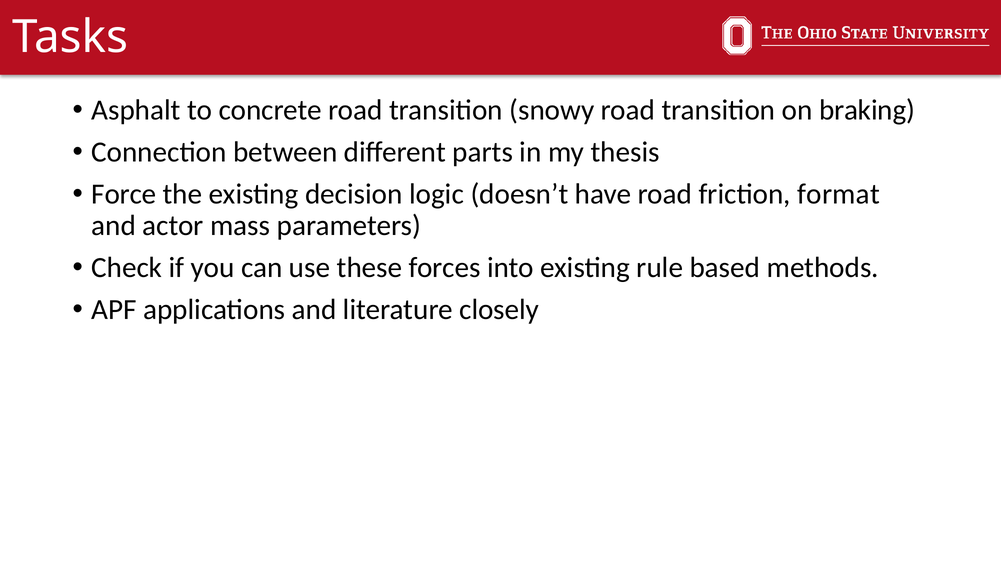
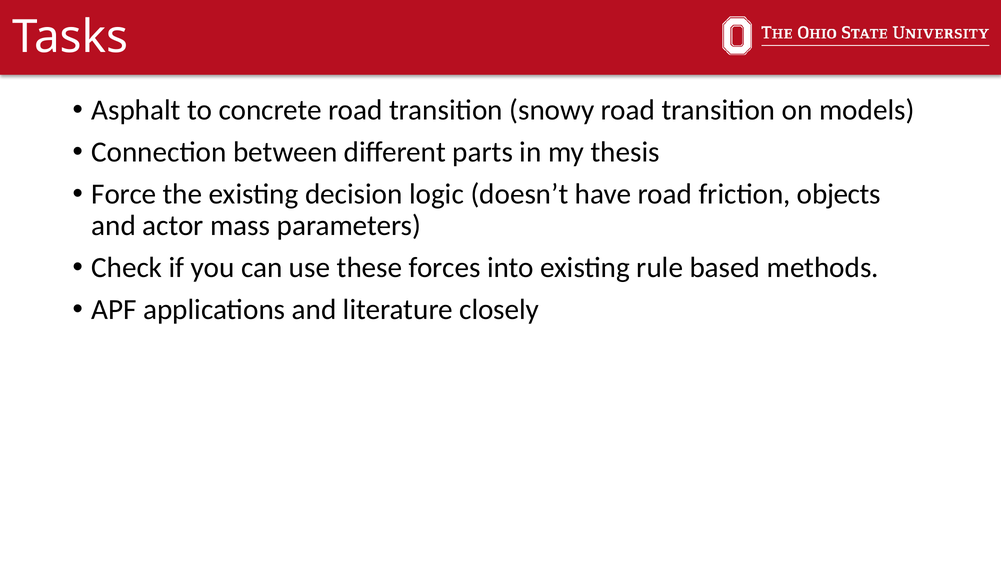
braking: braking -> models
format: format -> objects
